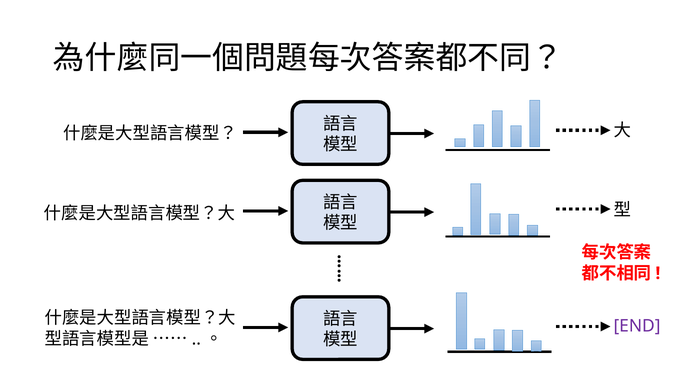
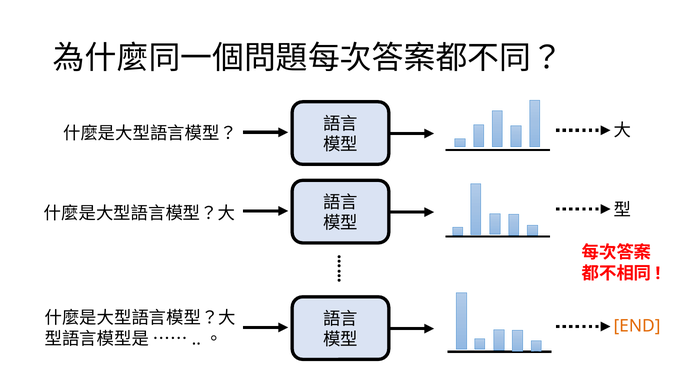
END colour: purple -> orange
